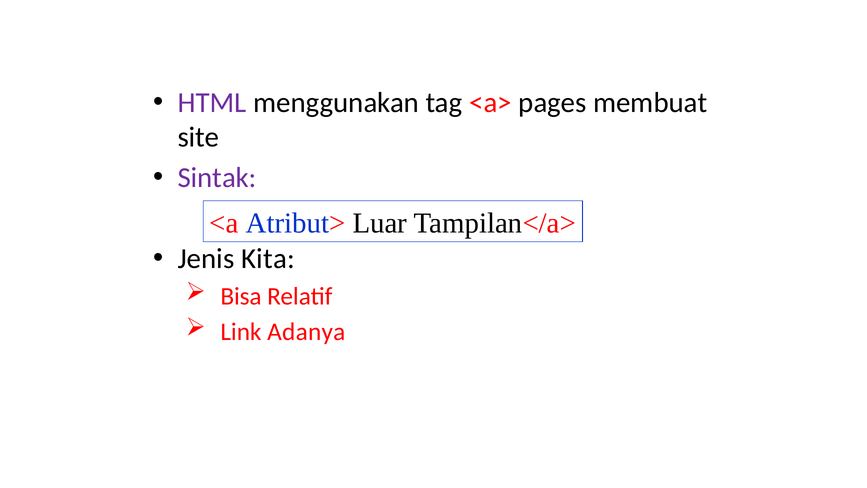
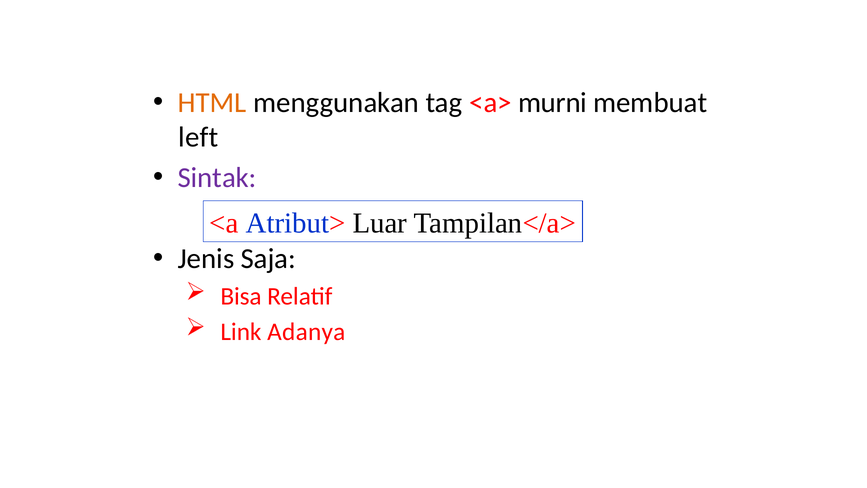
HTML colour: purple -> orange
pages: pages -> murni
site: site -> left
Kita: Kita -> Saja
